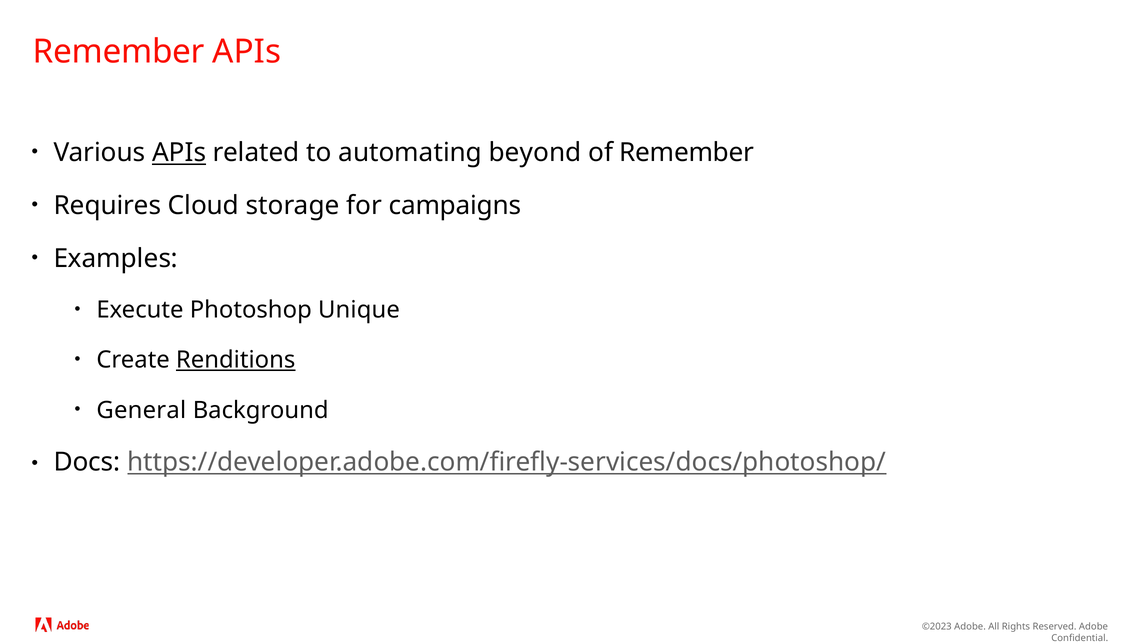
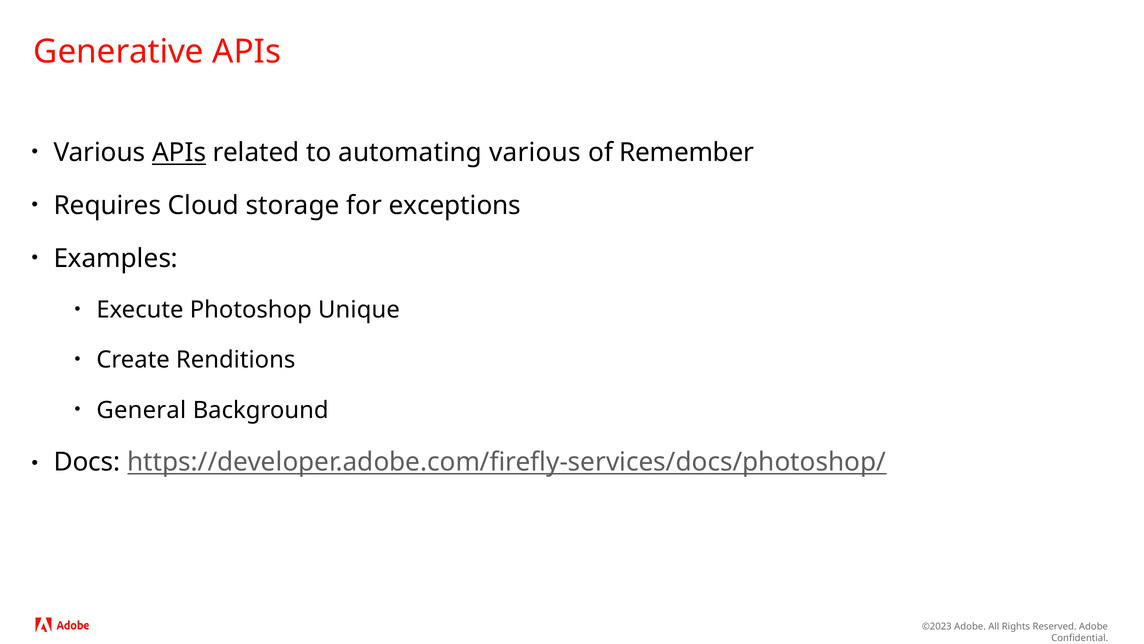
Remember at (119, 51): Remember -> Generative
automating beyond: beyond -> various
campaigns: campaigns -> exceptions
Renditions underline: present -> none
